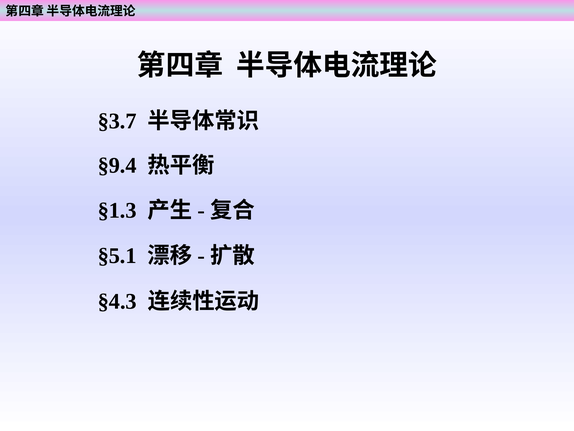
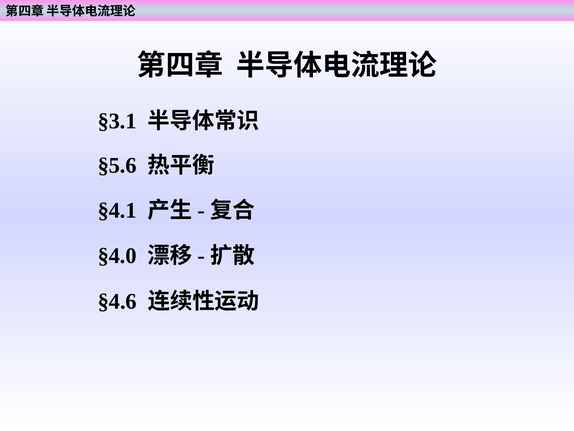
§3.7: §3.7 -> §3.1
§9.4: §9.4 -> §5.6
§1.3: §1.3 -> §4.1
§5.1: §5.1 -> §4.0
§4.3: §4.3 -> §4.6
